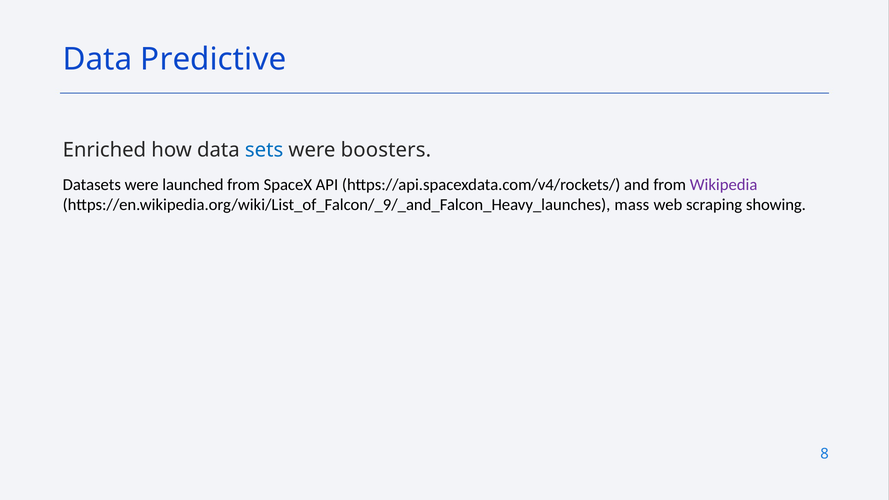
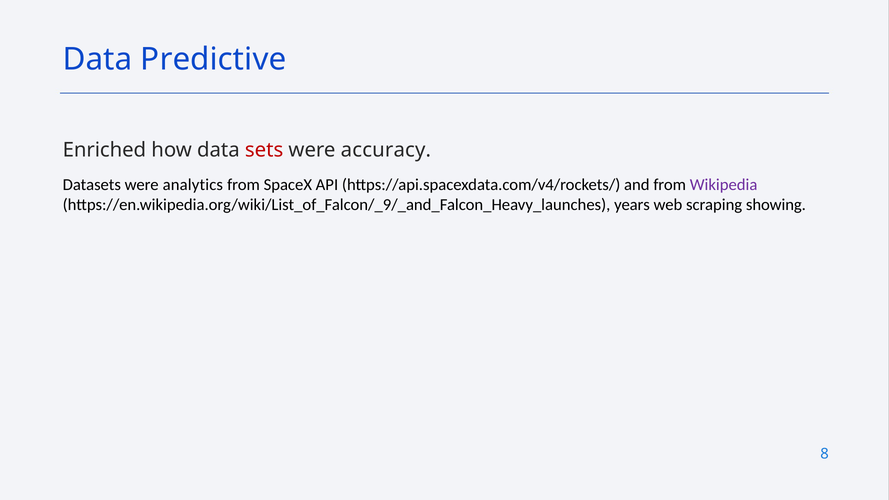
sets colour: blue -> red
boosters: boosters -> accuracy
launched: launched -> analytics
mass: mass -> years
